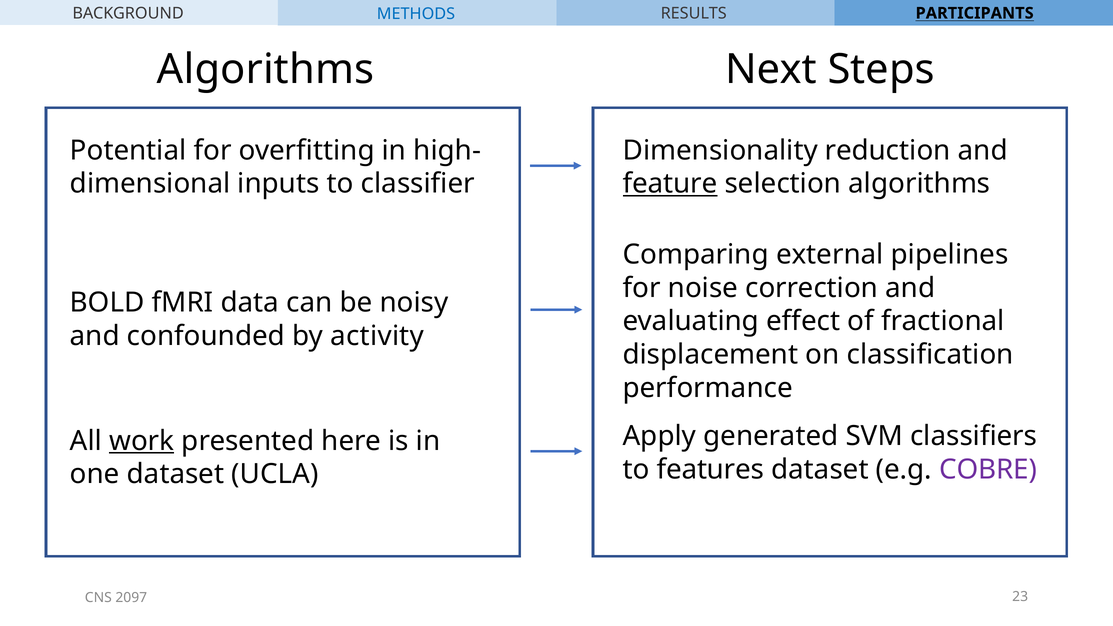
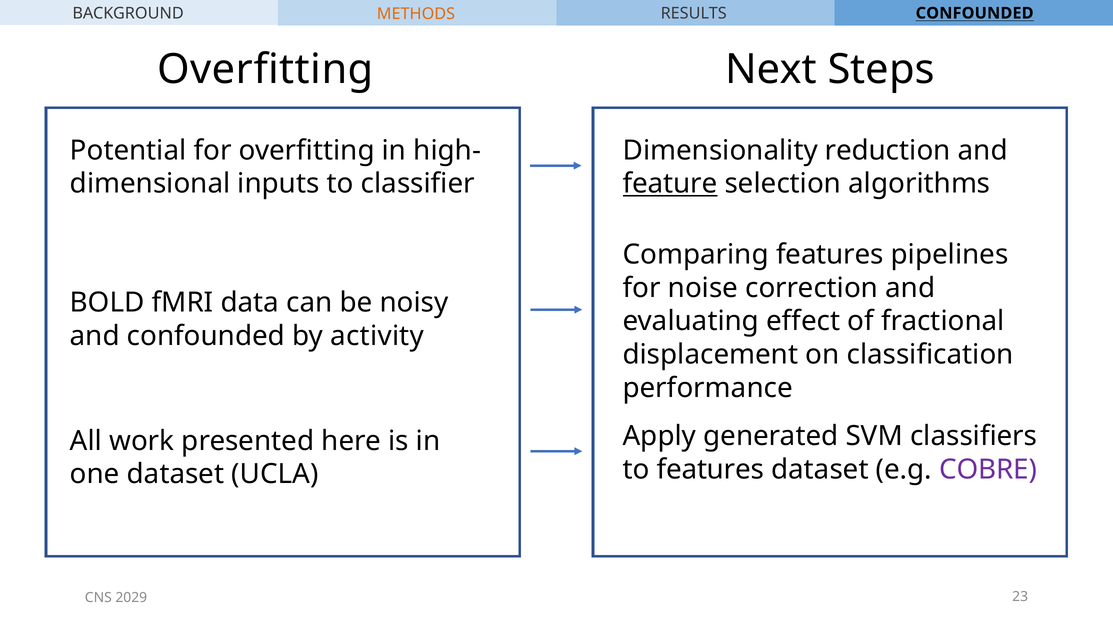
METHODS colour: blue -> orange
RESULTS PARTICIPANTS: PARTICIPANTS -> CONFOUNDED
Algorithms at (266, 69): Algorithms -> Overfitting
Comparing external: external -> features
work underline: present -> none
2097: 2097 -> 2029
